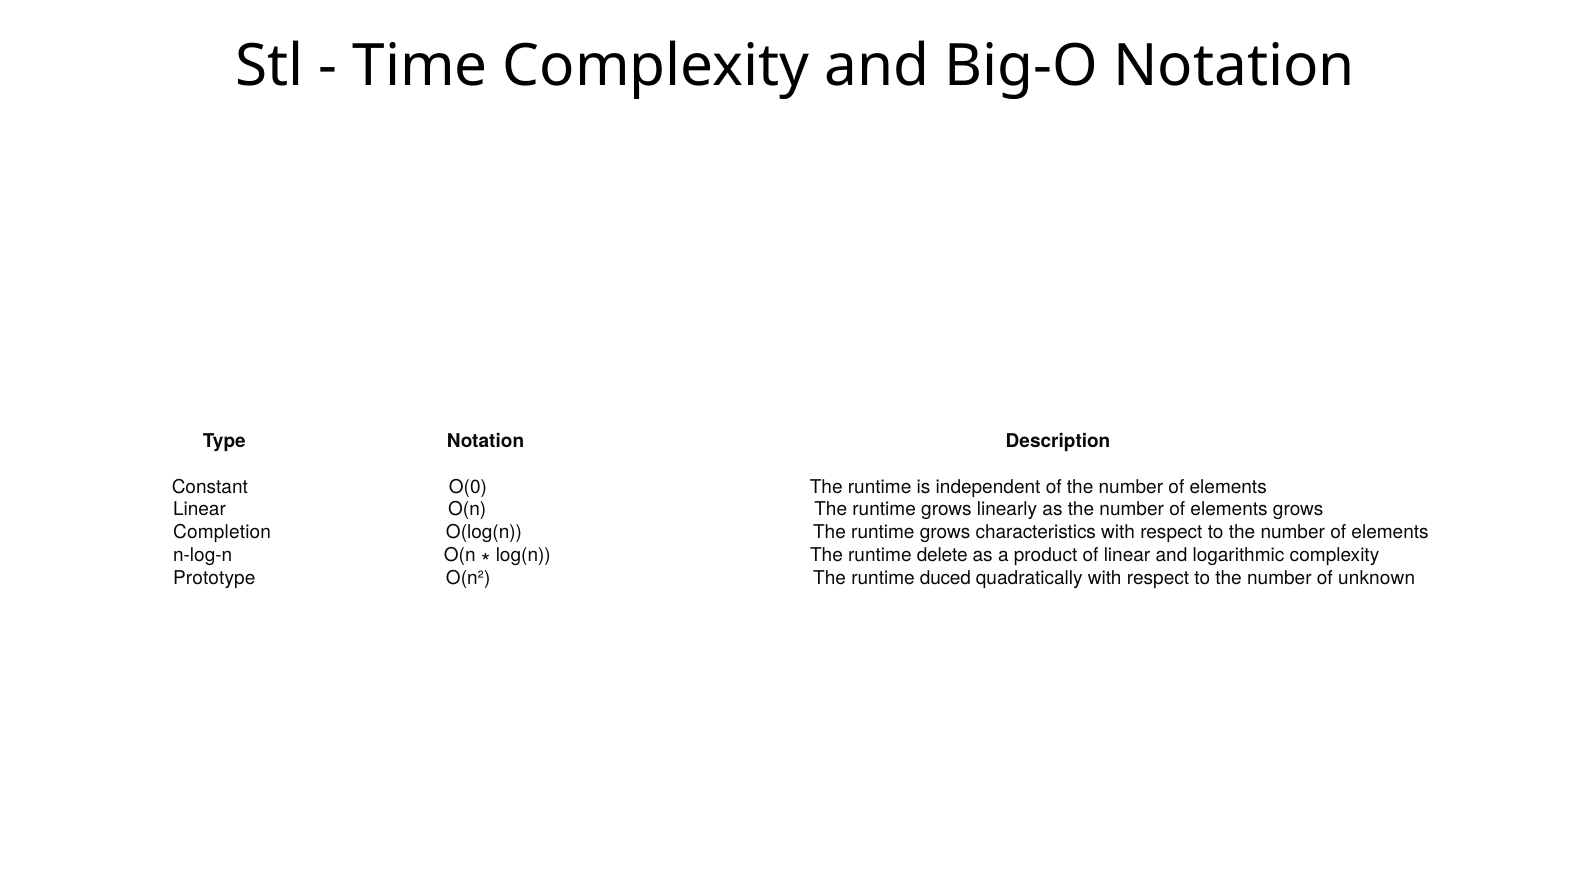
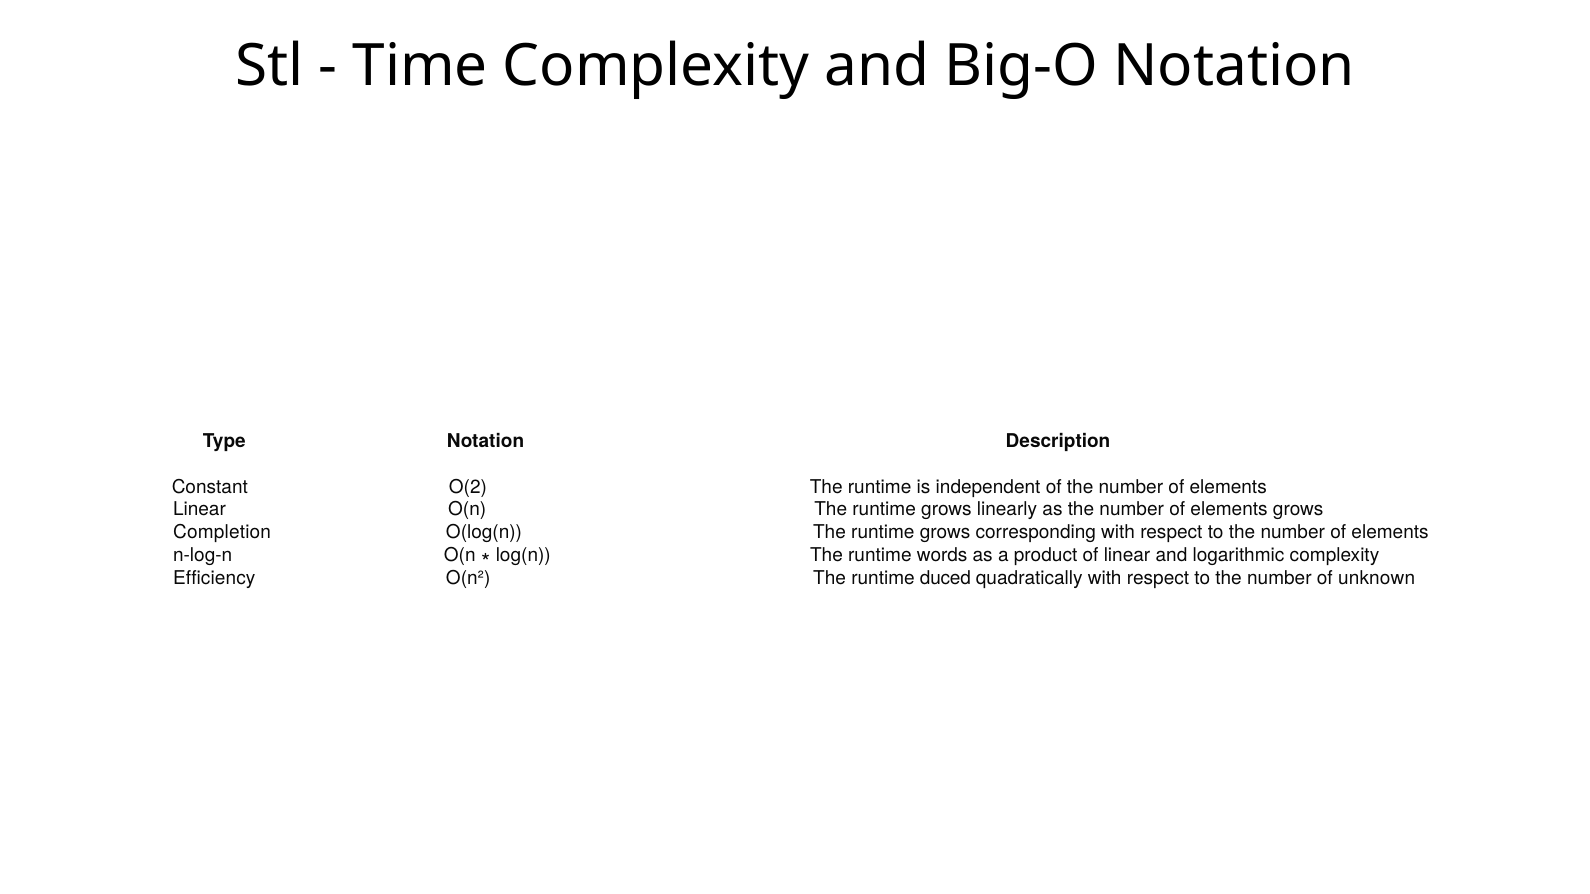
O(0: O(0 -> O(2
characteristics: characteristics -> corresponding
delete: delete -> words
Prototype: Prototype -> Efficiency
